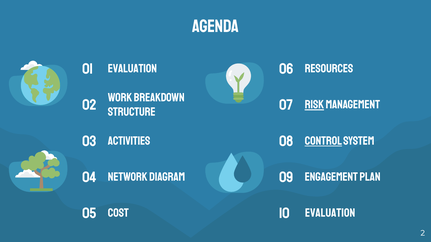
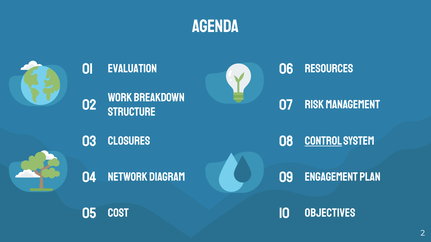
Risk underline: present -> none
Activities: Activities -> Closures
Evaluation at (330, 213): Evaluation -> Objectives
